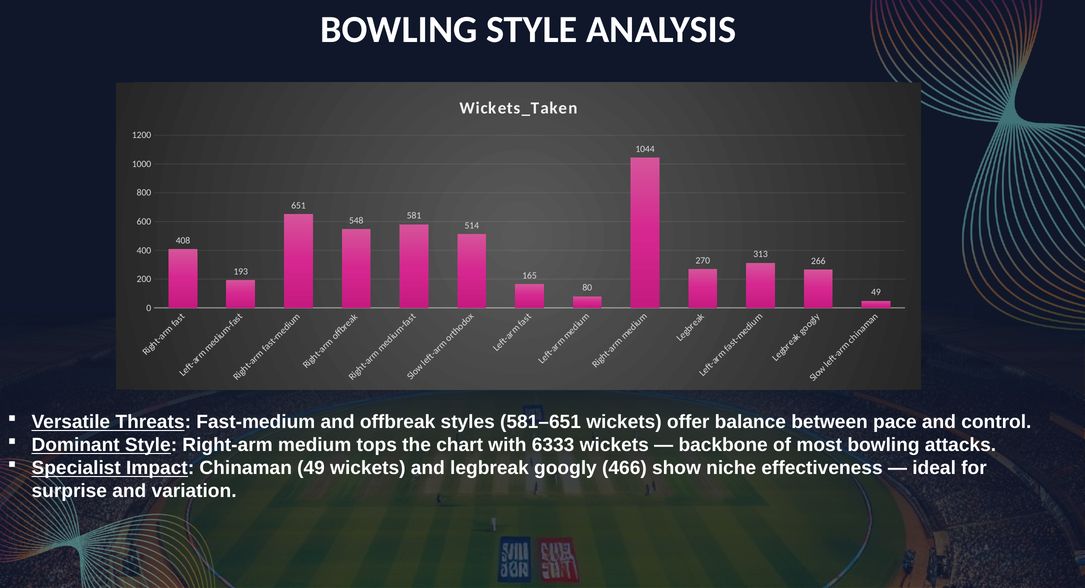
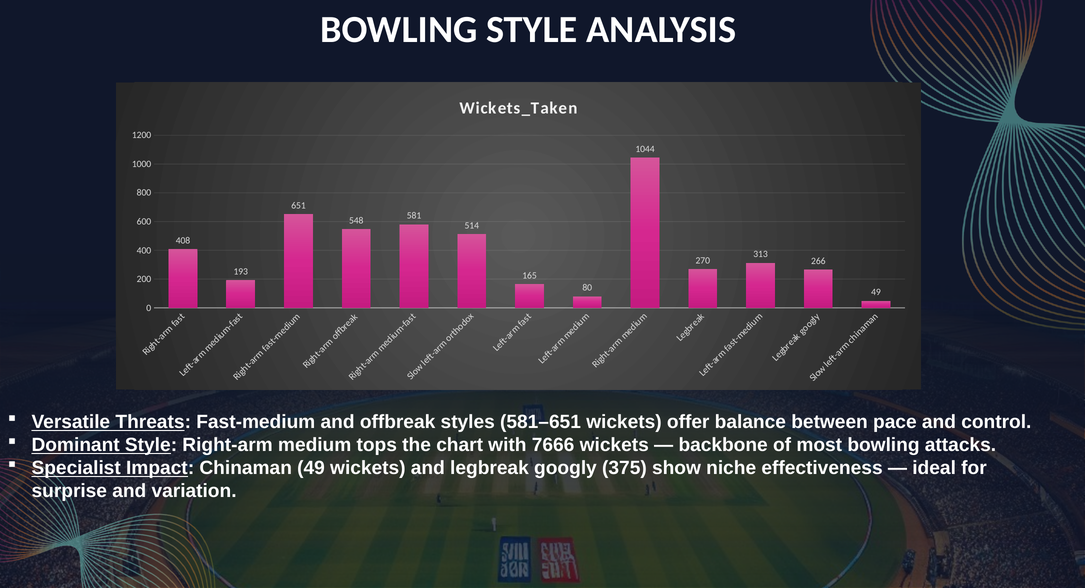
6333: 6333 -> 7666
466: 466 -> 375
